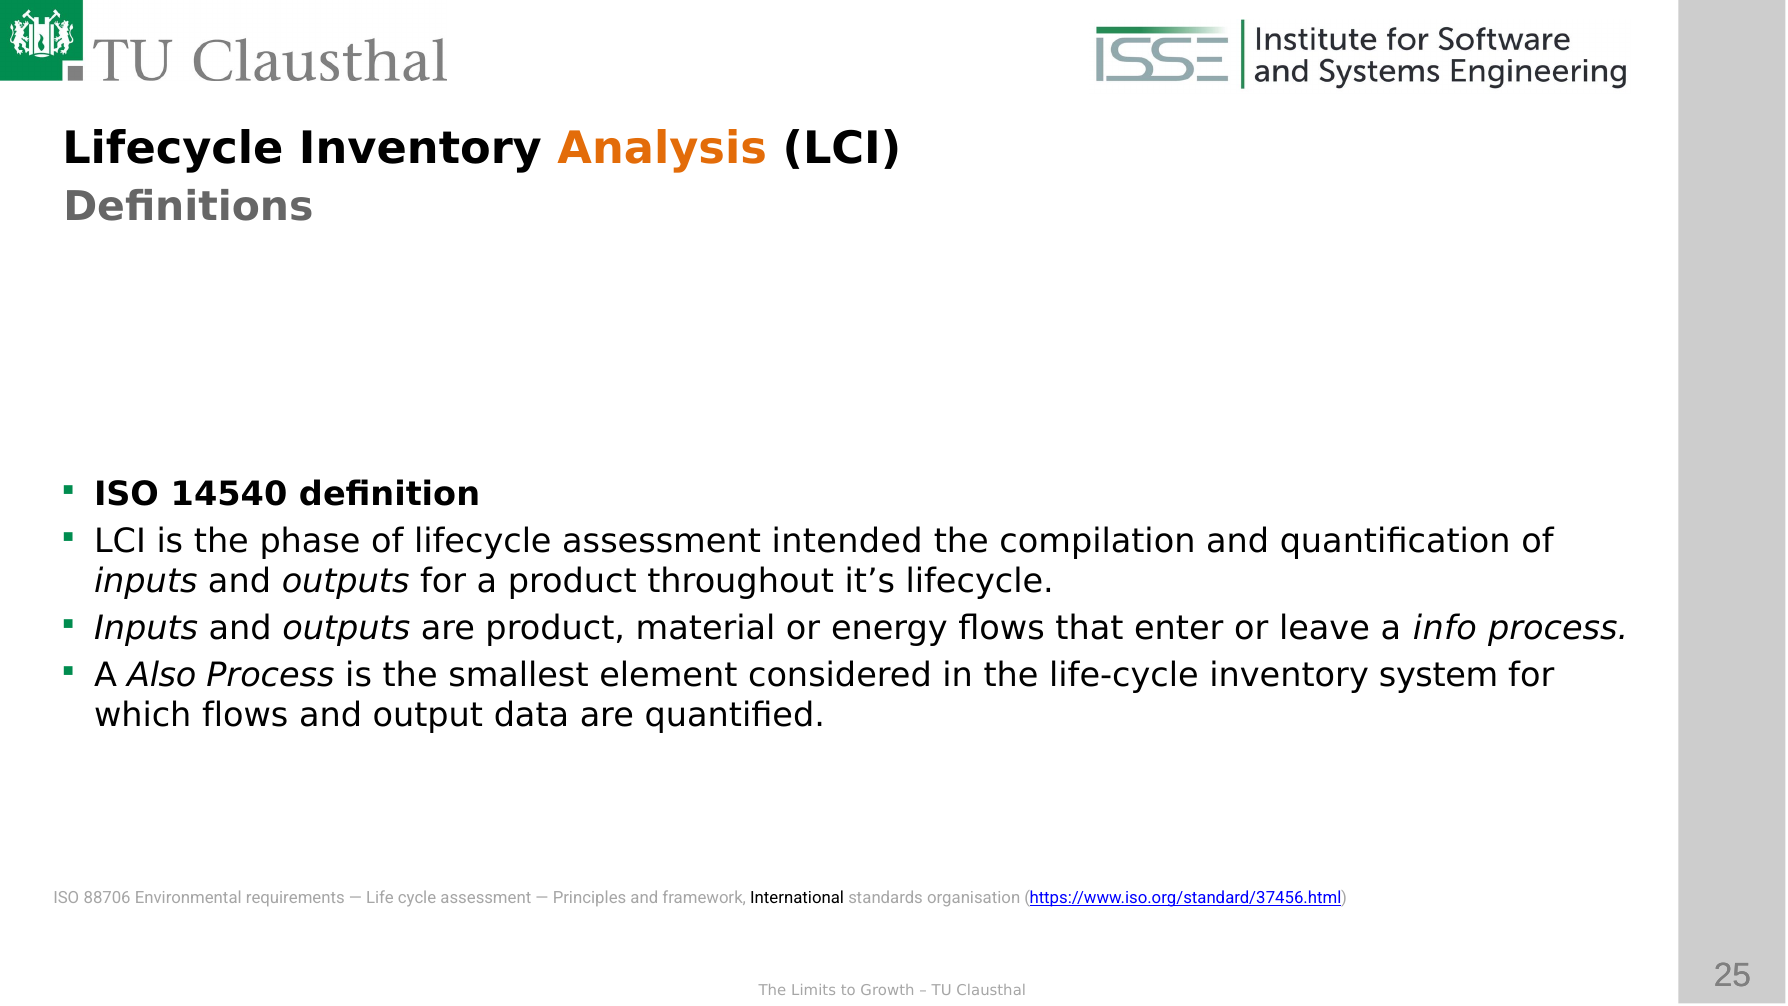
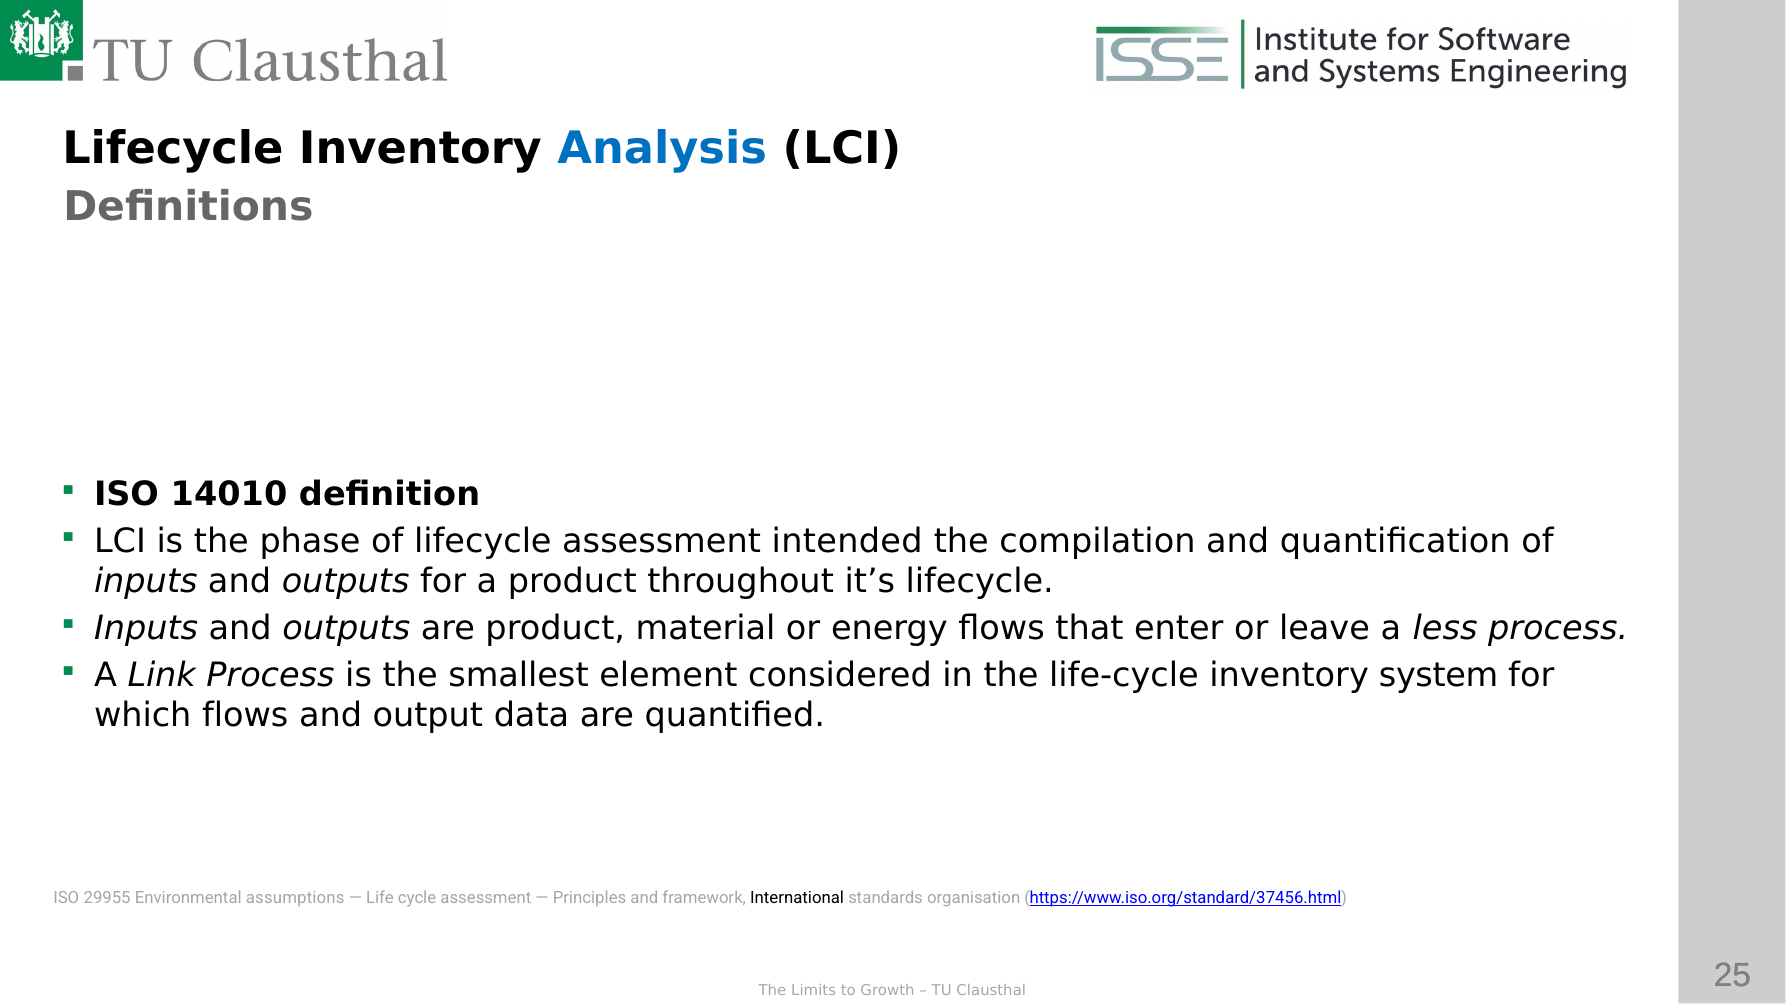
Analysis colour: orange -> blue
14540: 14540 -> 14010
info: info -> less
Also: Also -> Link
88706: 88706 -> 29955
requirements: requirements -> assumptions
